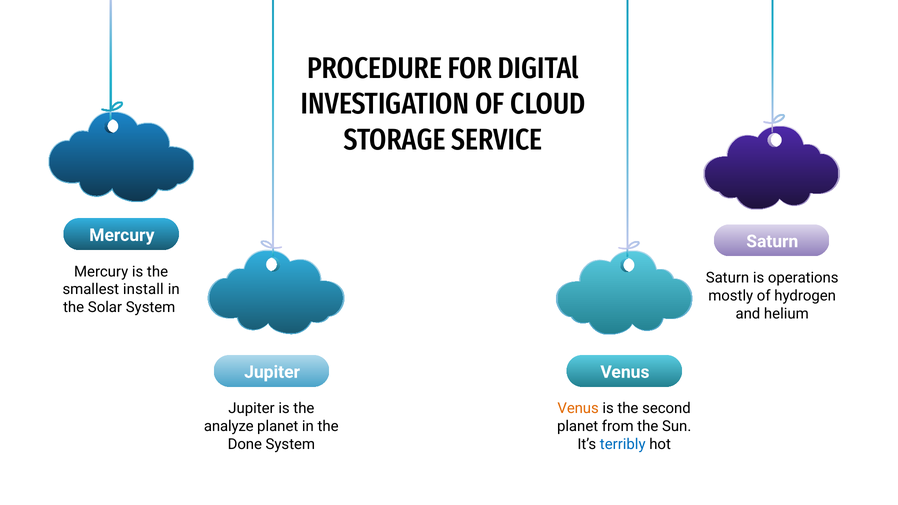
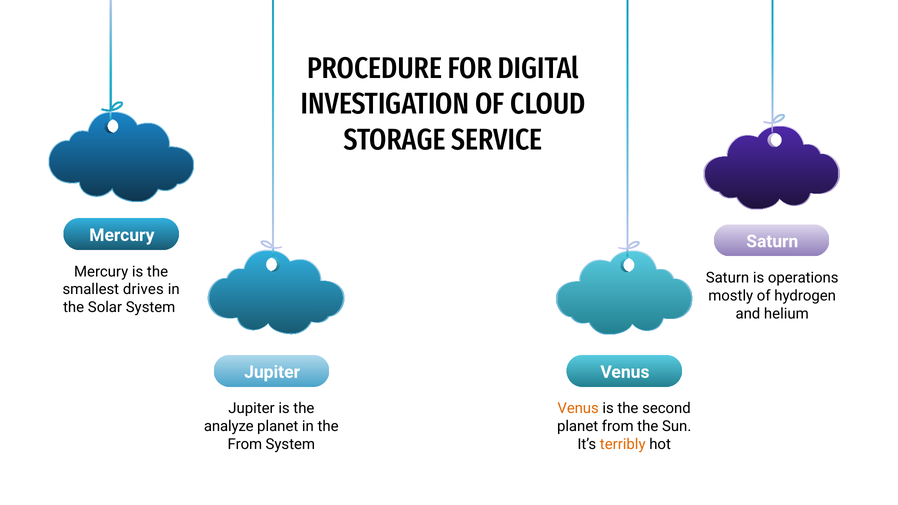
install: install -> drives
Done at (245, 445): Done -> From
terribly colour: blue -> orange
